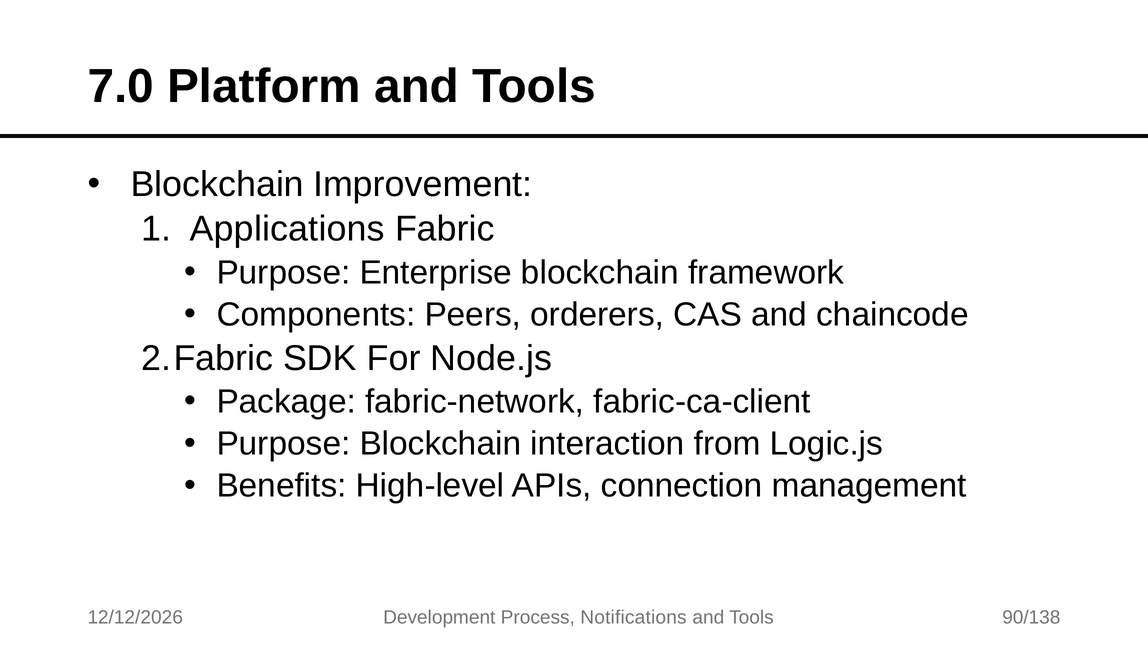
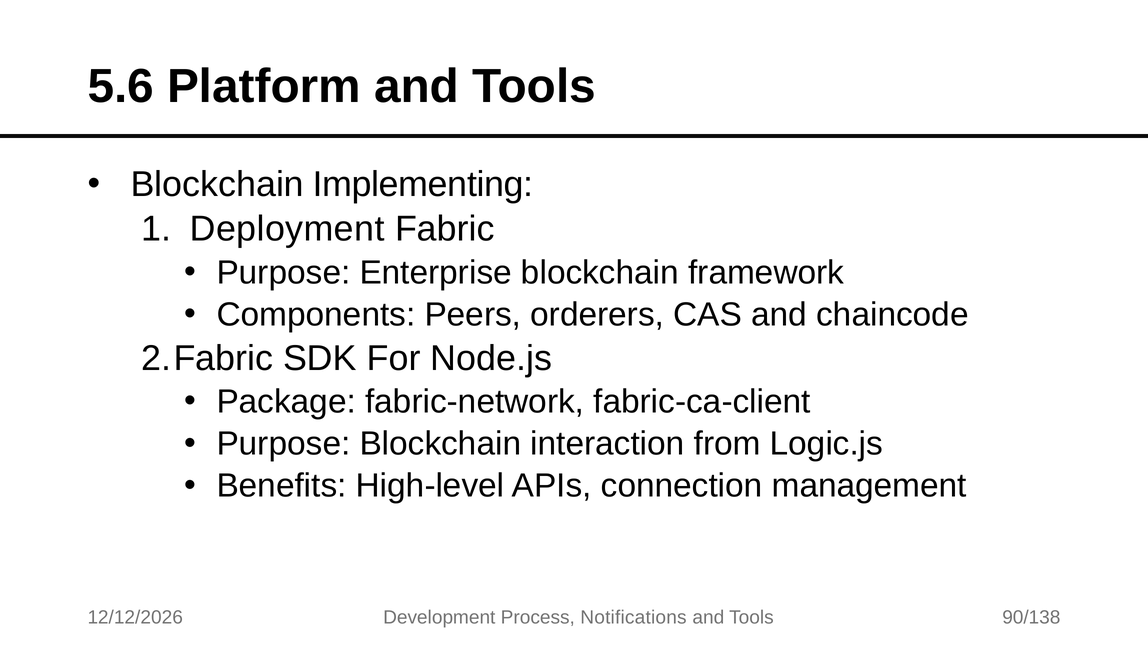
7.0: 7.0 -> 5.6
Improvement: Improvement -> Implementing
Applications: Applications -> Deployment
